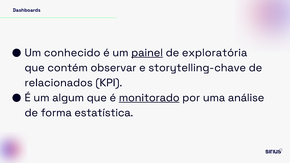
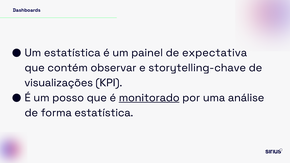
Um conhecido: conhecido -> estatística
painel underline: present -> none
exploratória: exploratória -> expectativa
relacionados: relacionados -> visualizações
algum: algum -> posso
